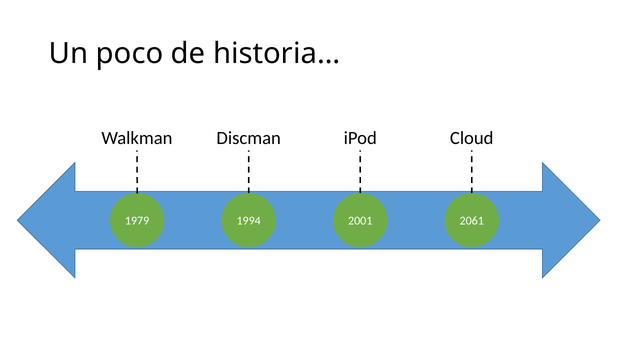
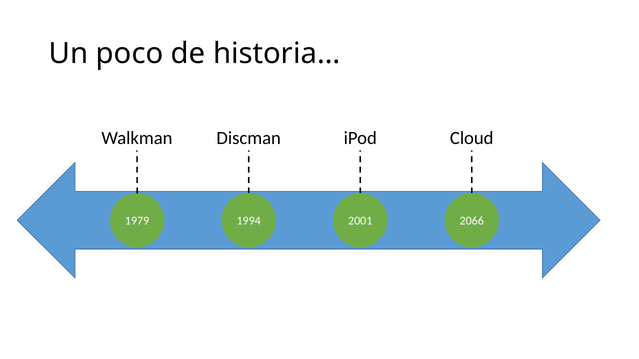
2061: 2061 -> 2066
